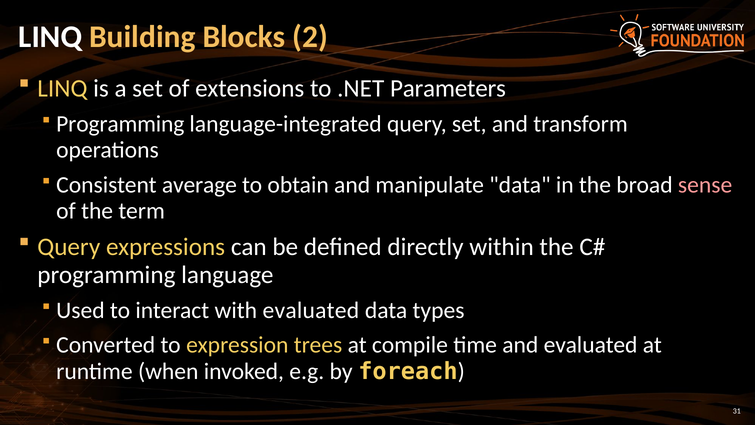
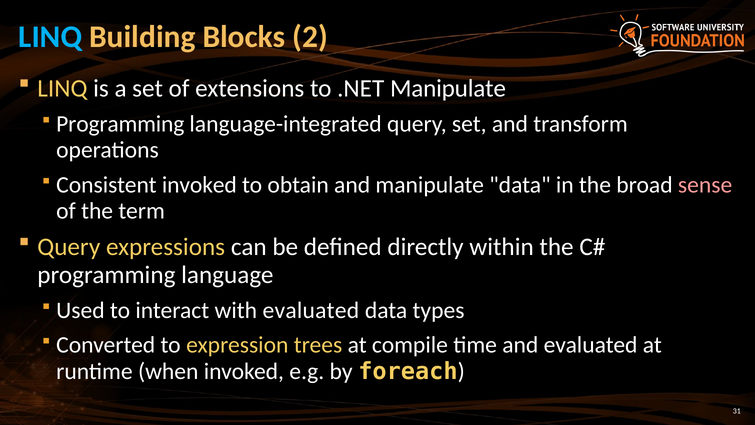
LINQ at (50, 37) colour: white -> light blue
.NET Parameters: Parameters -> Manipulate
Consistent average: average -> invoked
